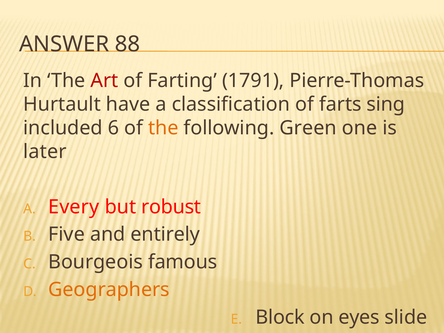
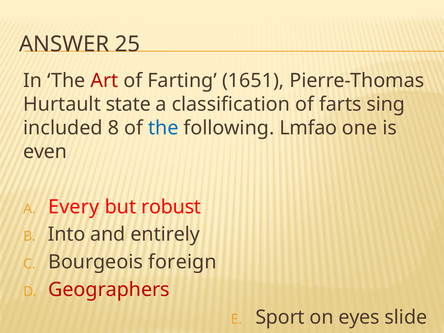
88: 88 -> 25
1791: 1791 -> 1651
have: have -> state
6: 6 -> 8
the at (163, 128) colour: orange -> blue
Green: Green -> Lmfao
later: later -> even
Five: Five -> Into
famous: famous -> foreign
Geographers colour: orange -> red
Block: Block -> Sport
